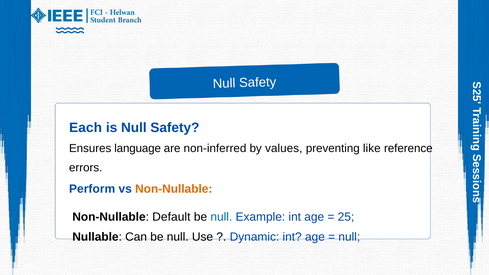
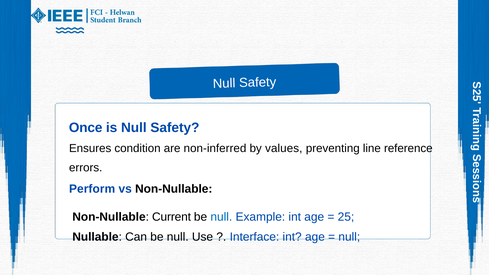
Each: Each -> Once
language: language -> condition
like: like -> line
Non-Nullable at (174, 189) colour: orange -> black
Default: Default -> Current
Dynamic: Dynamic -> Interface
